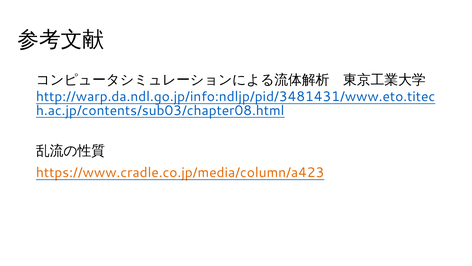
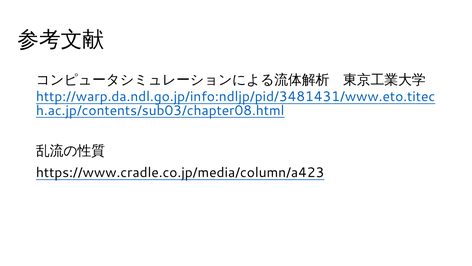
https://www.cradle.co.jp/media/column/a423 colour: orange -> black
